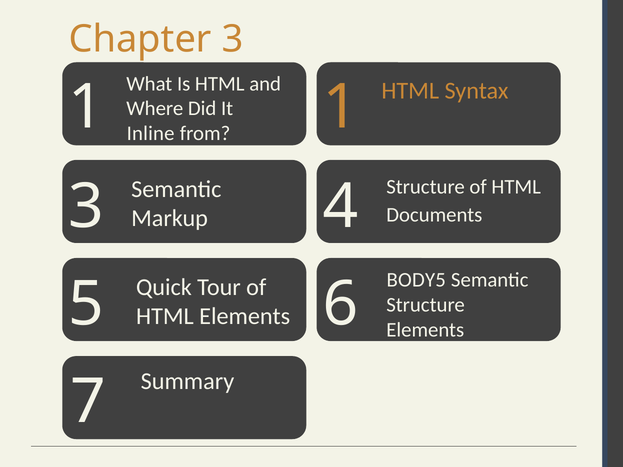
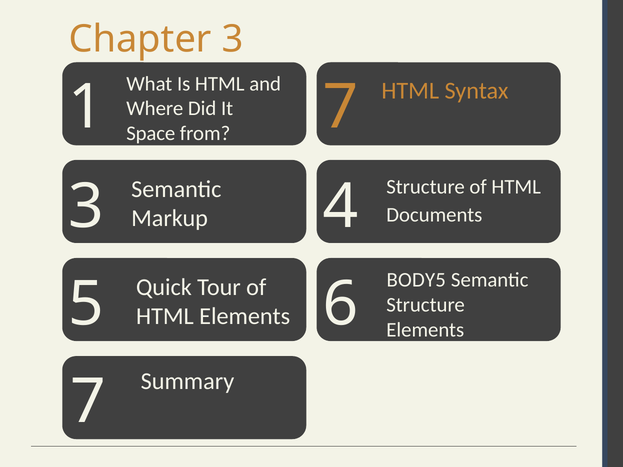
1 1: 1 -> 7
Inline: Inline -> Space
